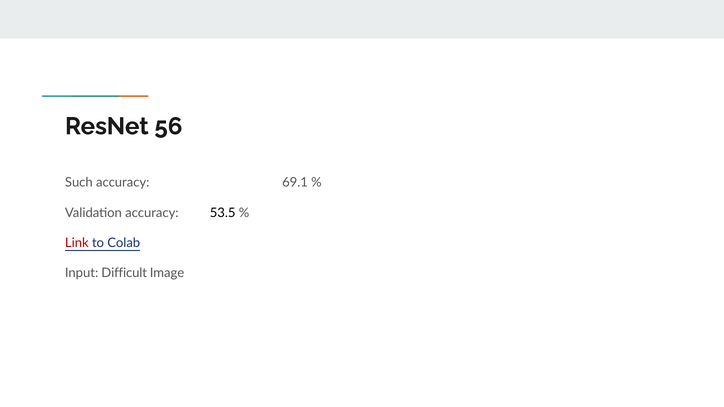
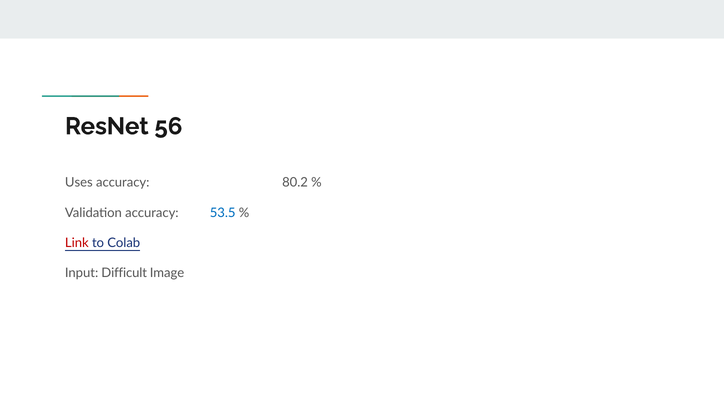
Such: Such -> Uses
69.1: 69.1 -> 80.2
53.5 colour: black -> blue
